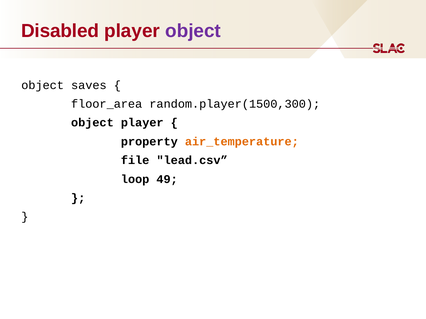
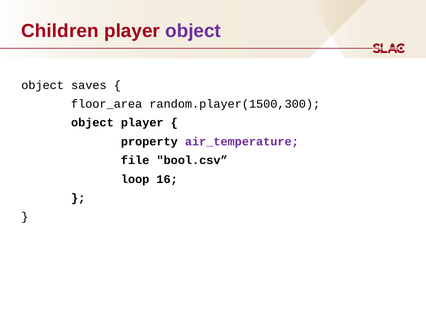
Disabled: Disabled -> Children
air_temperature colour: orange -> purple
lead.csv: lead.csv -> bool.csv
49: 49 -> 16
